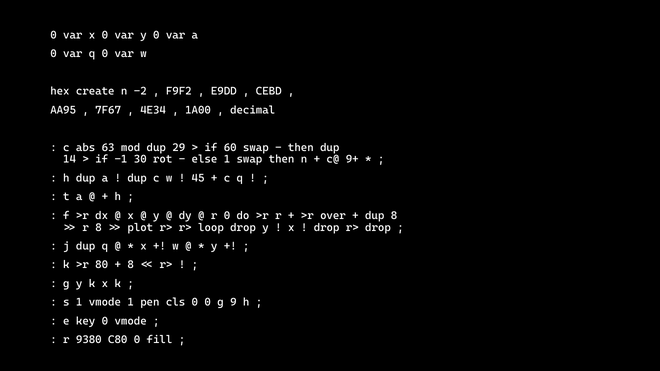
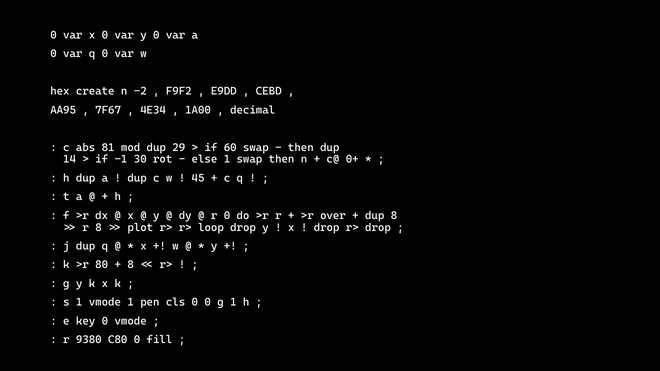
63: 63 -> 81
9+: 9+ -> 0+
g 9: 9 -> 1
